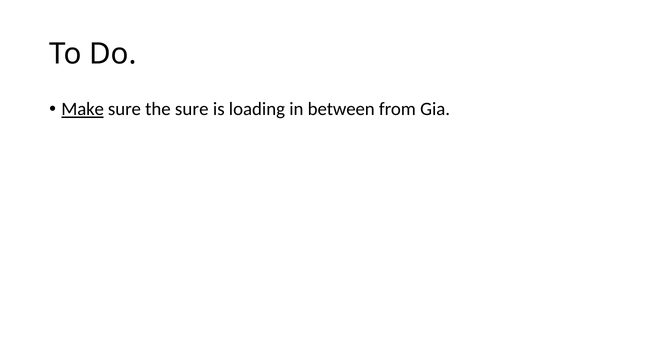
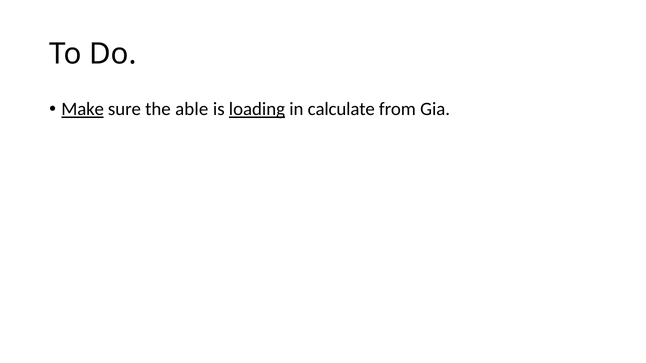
the sure: sure -> able
loading underline: none -> present
between: between -> calculate
